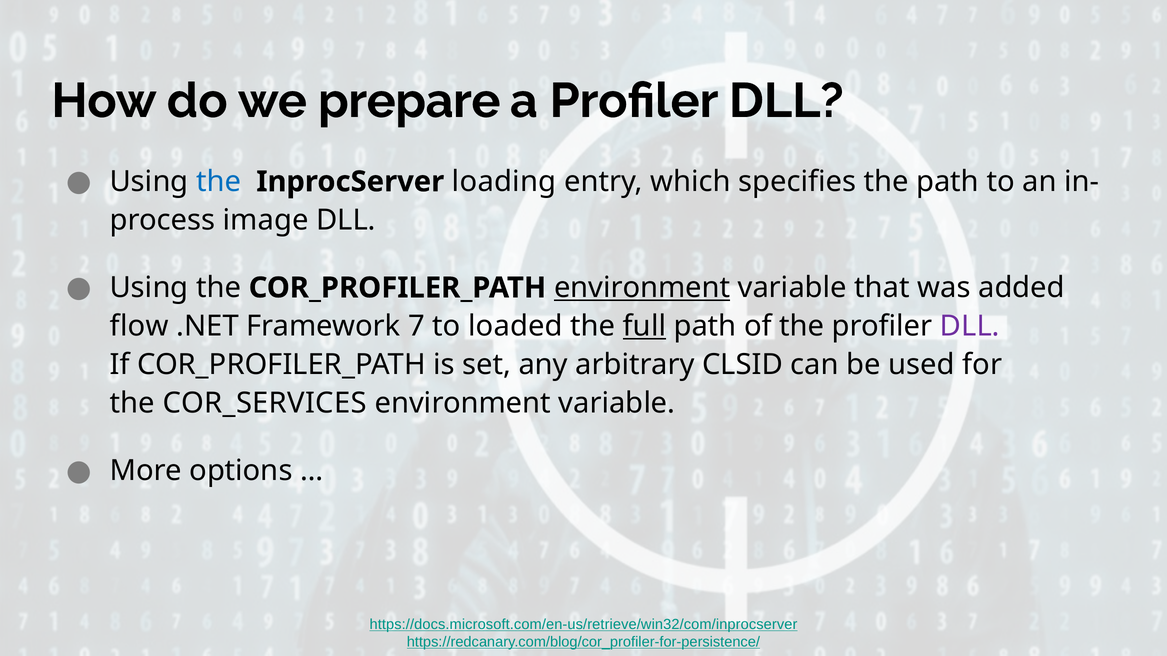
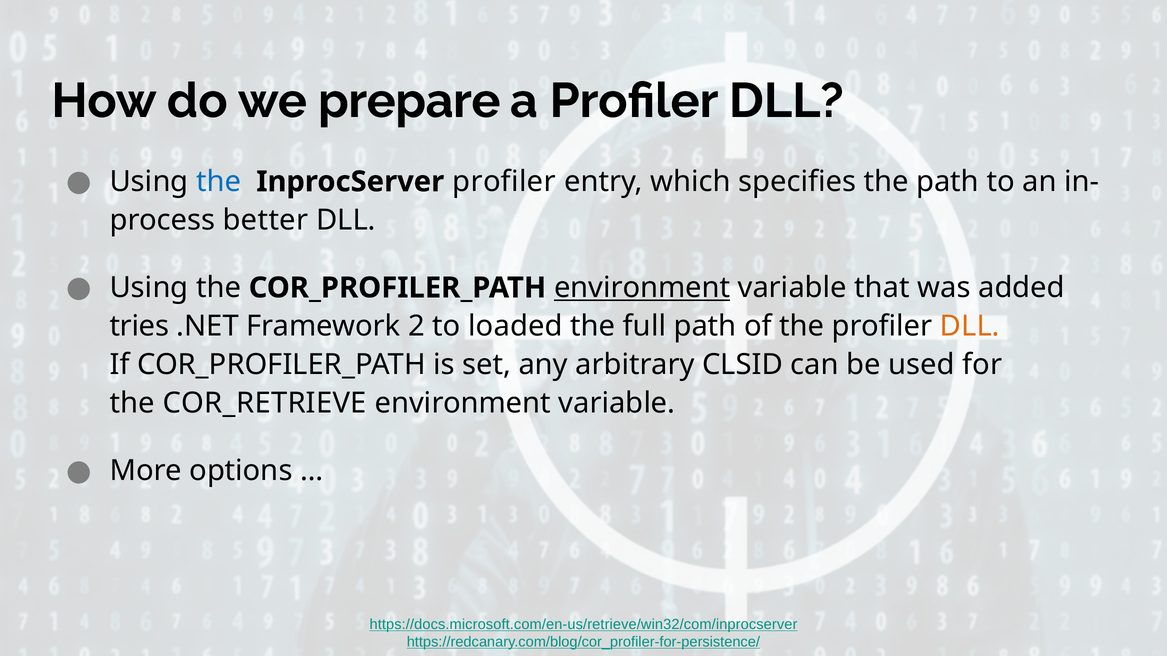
InprocServer loading: loading -> profiler
image: image -> better
flow: flow -> tries
7: 7 -> 2
full underline: present -> none
DLL at (970, 326) colour: purple -> orange
COR_SERVICES: COR_SERVICES -> COR_RETRIEVE
